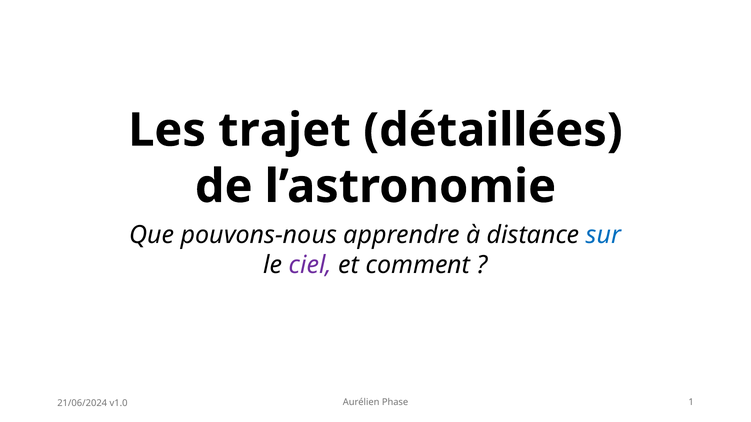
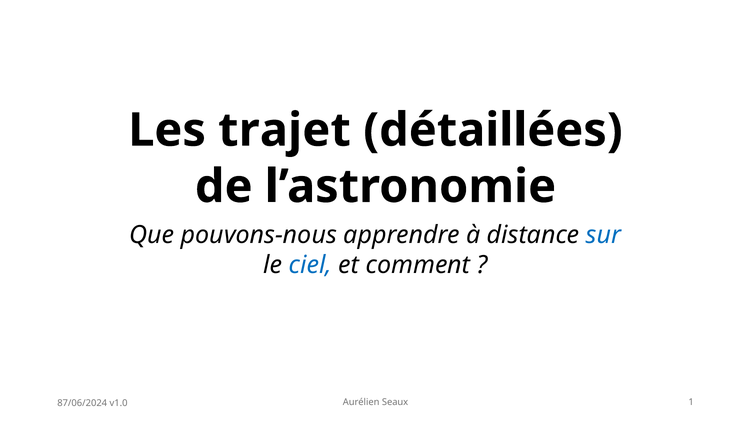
ciel colour: purple -> blue
Phase: Phase -> Seaux
21/06/2024: 21/06/2024 -> 87/06/2024
